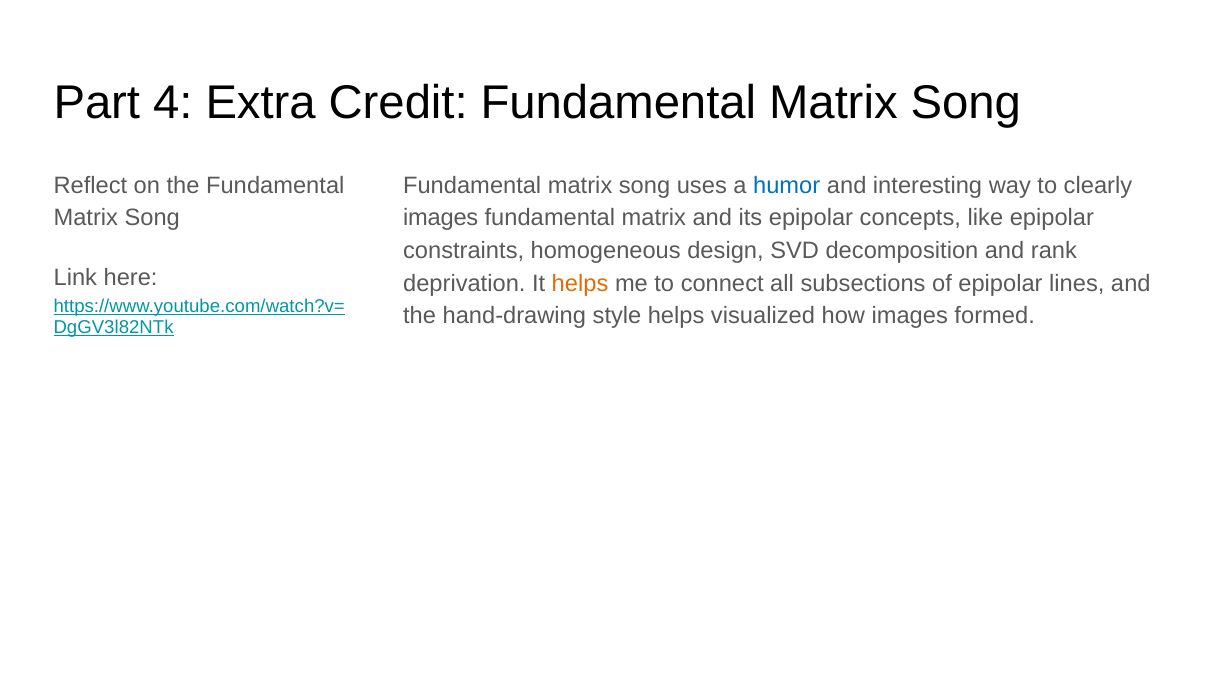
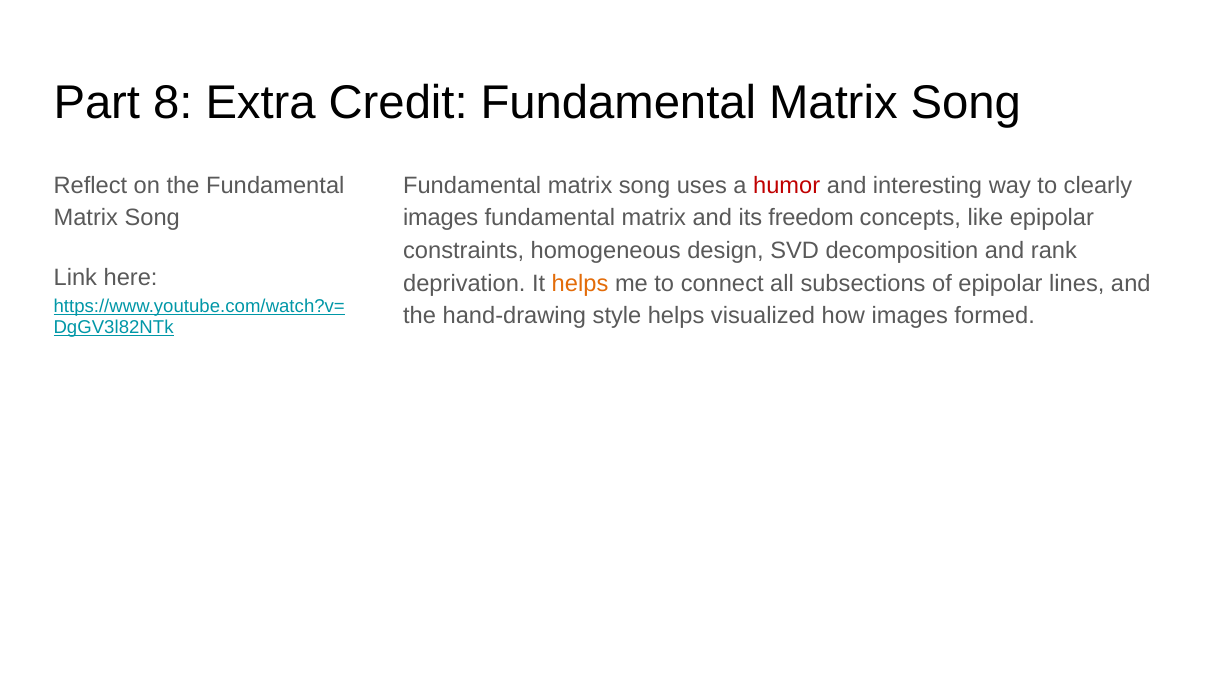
4: 4 -> 8
humor colour: blue -> red
its epipolar: epipolar -> freedom
